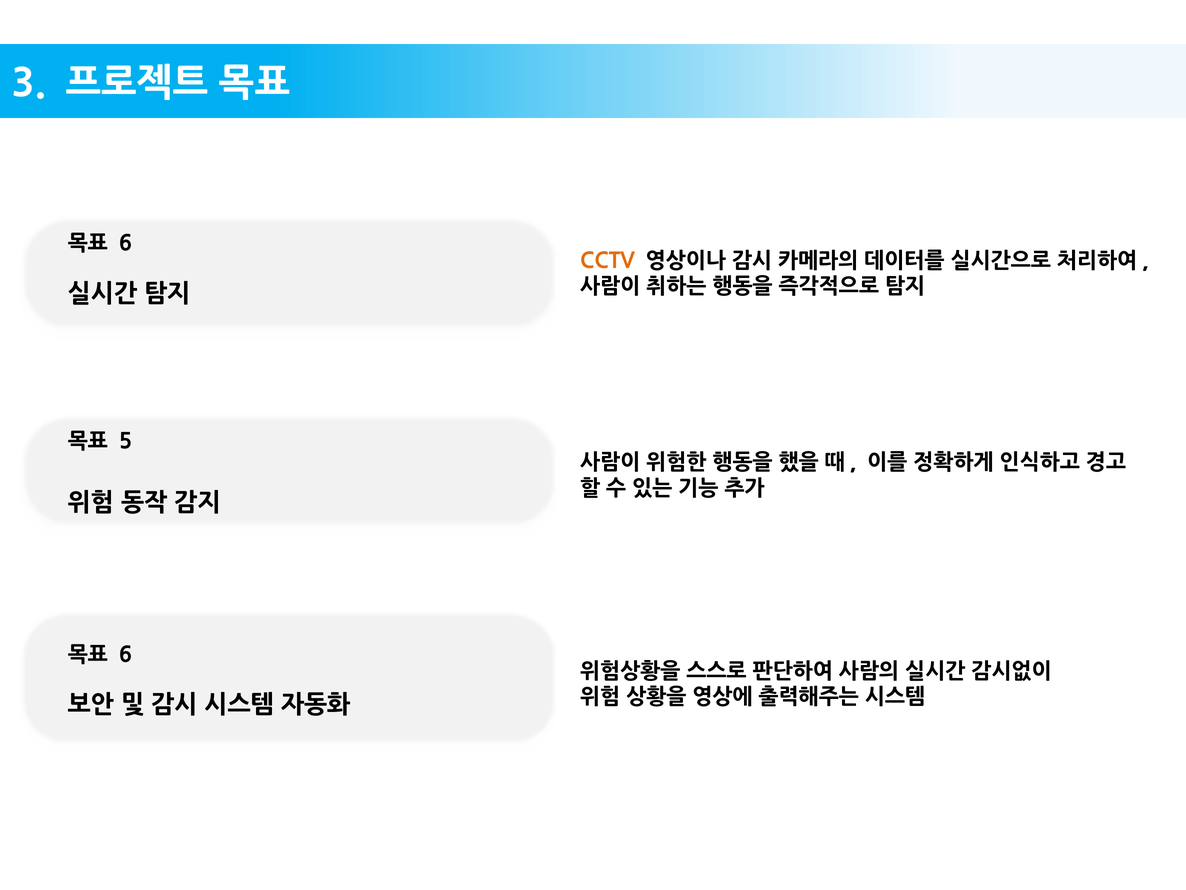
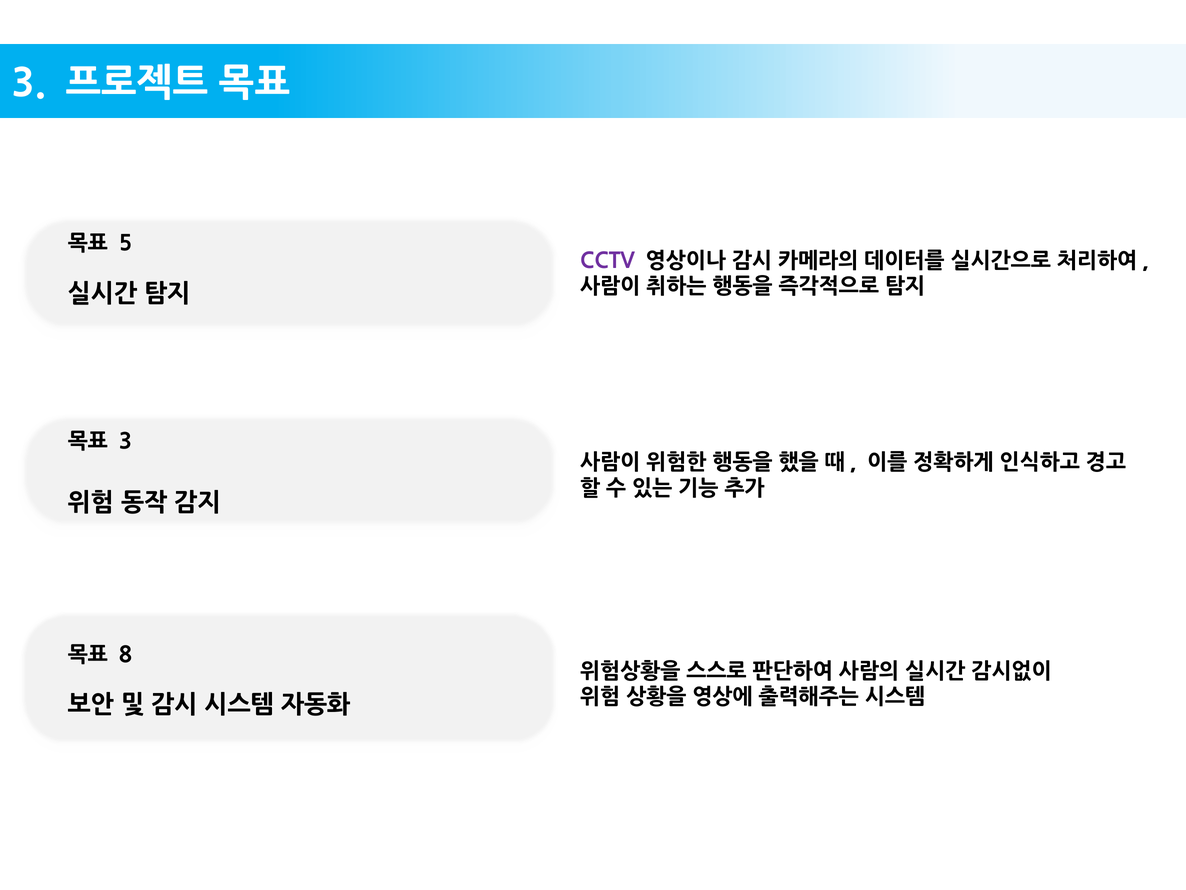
6 at (125, 244): 6 -> 5
CCTV colour: orange -> purple
5 at (125, 441): 5 -> 3
6 at (125, 655): 6 -> 8
